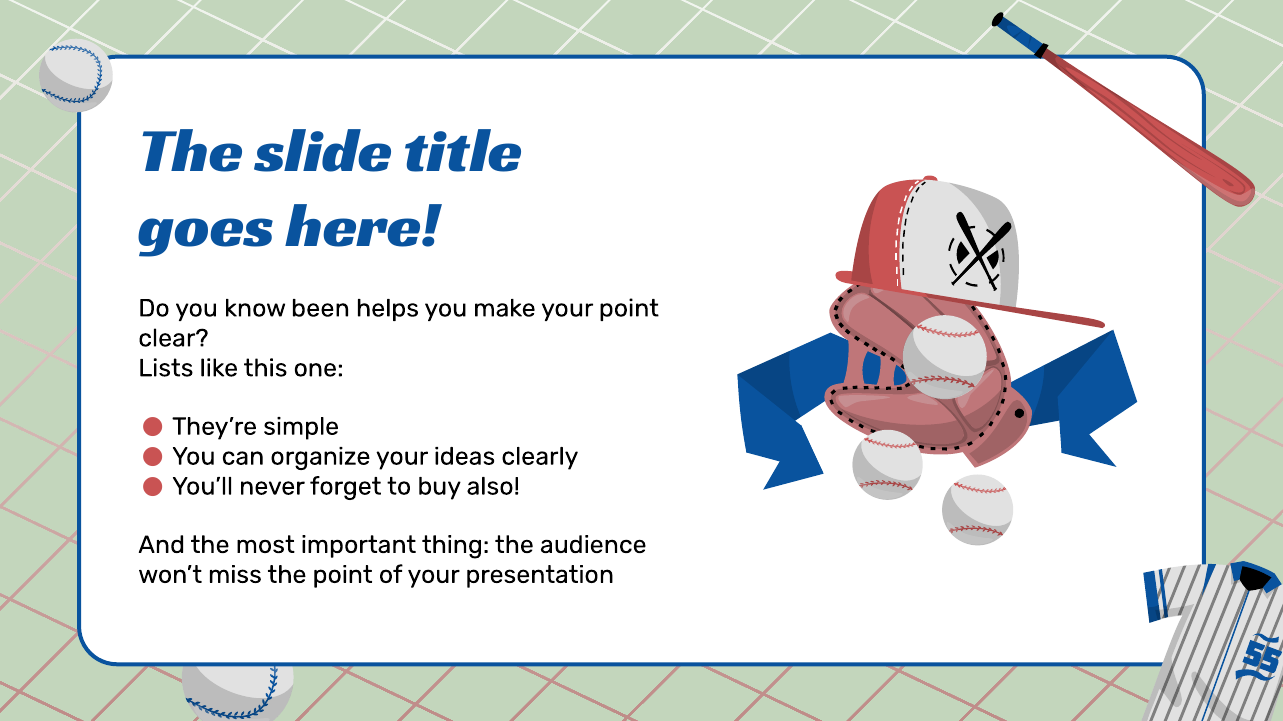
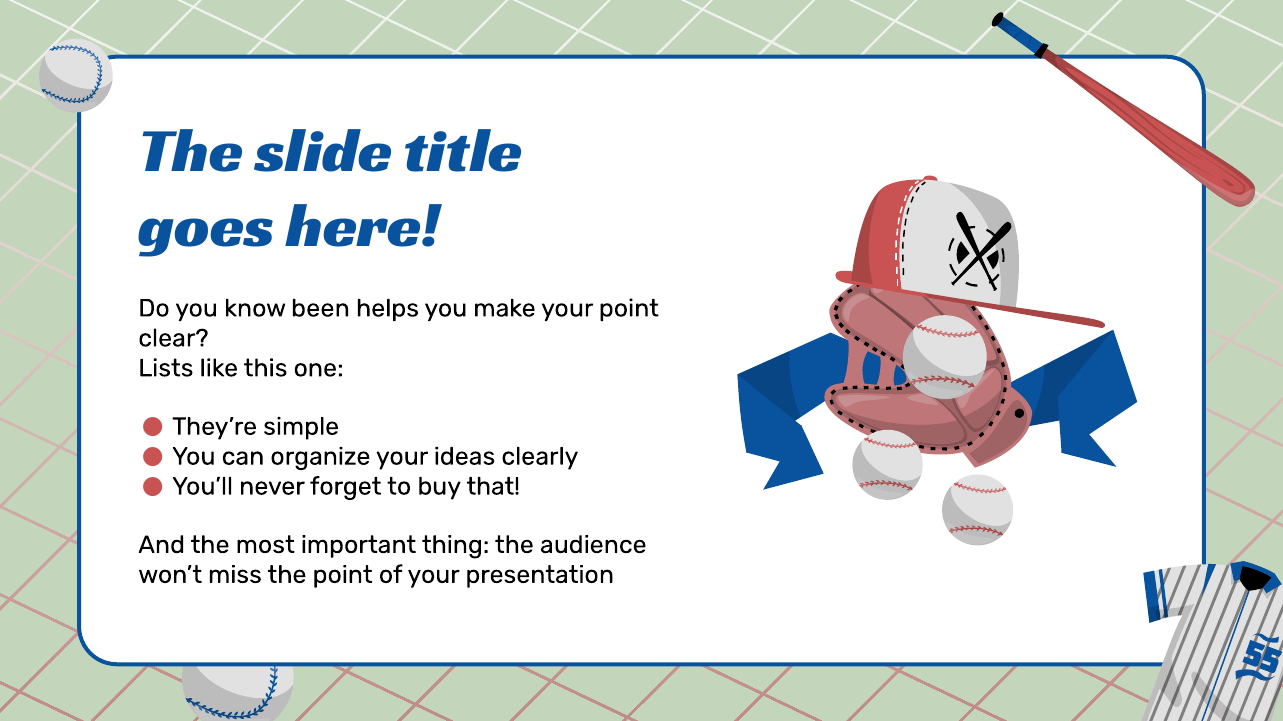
also: also -> that
